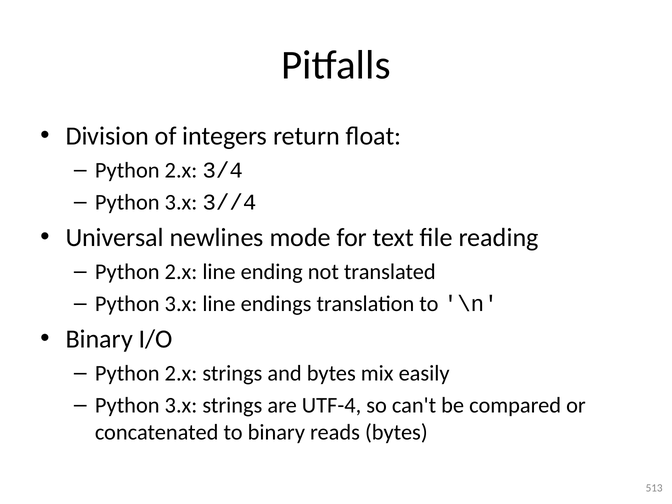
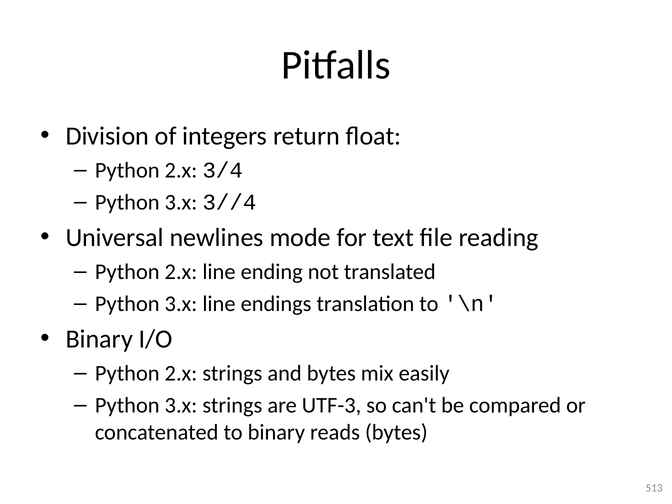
UTF-4: UTF-4 -> UTF-3
